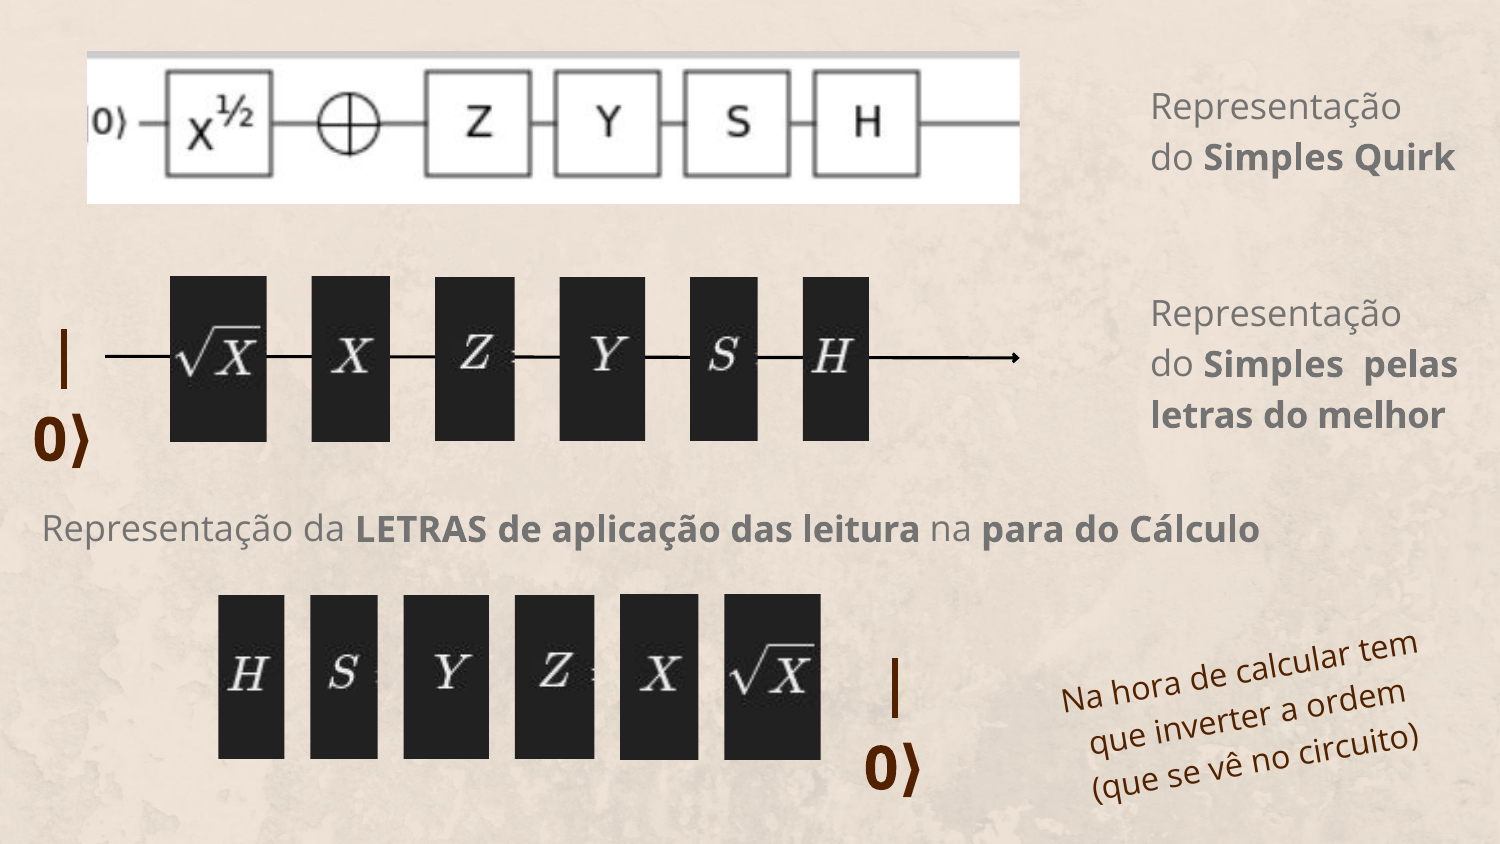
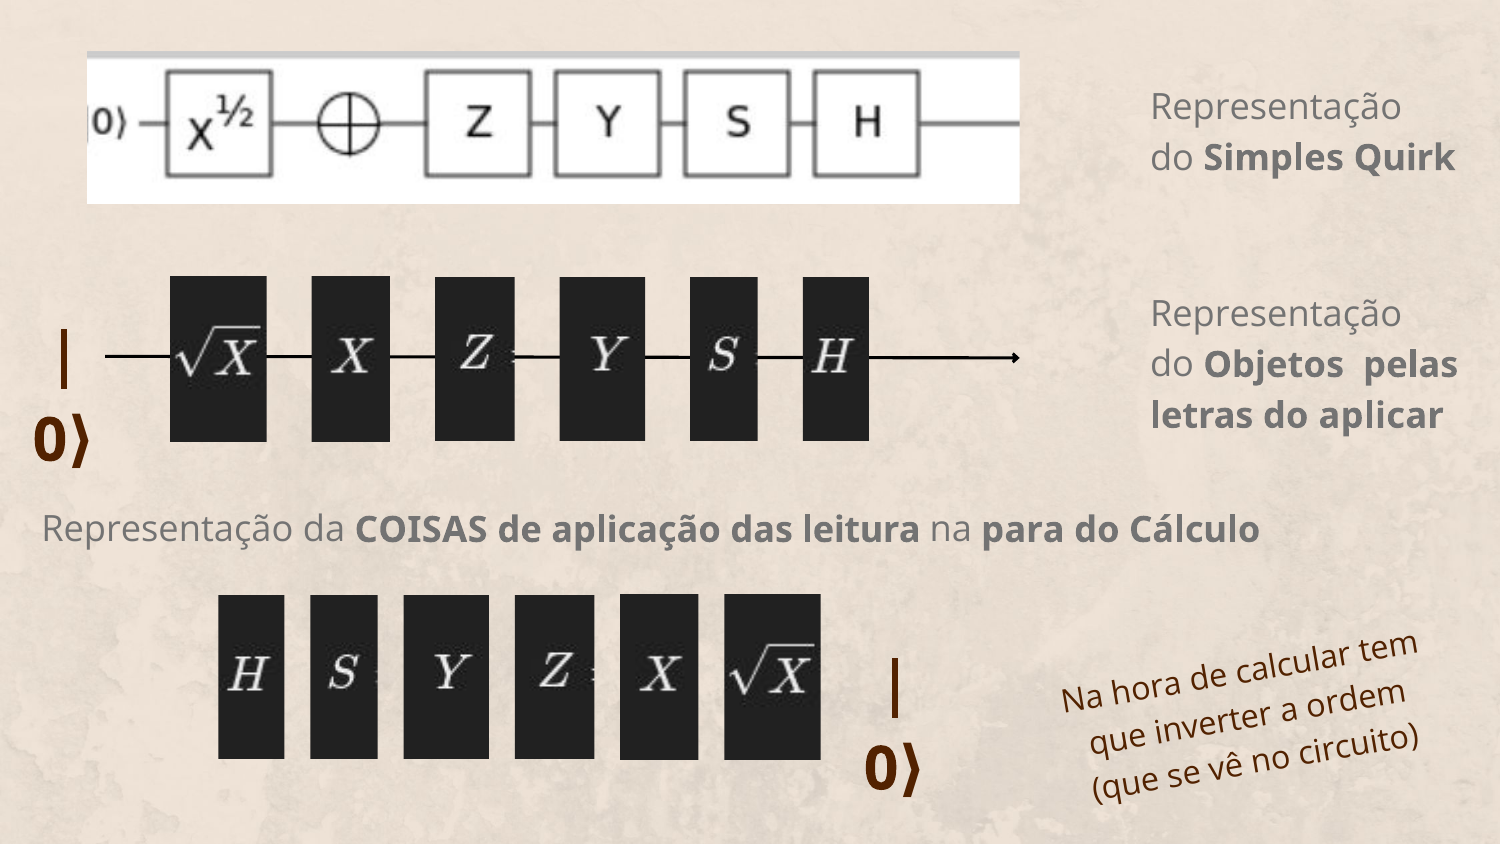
Simples at (1274, 365): Simples -> Objetos
melhor: melhor -> aplicar
da LETRAS: LETRAS -> COISAS
